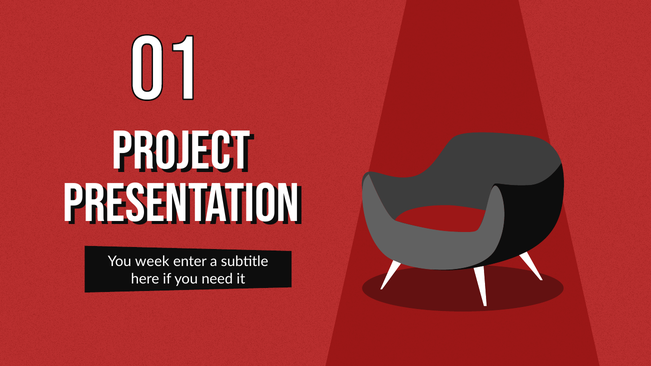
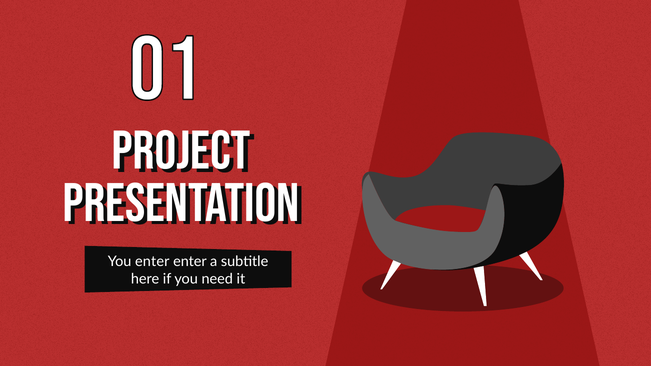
You week: week -> enter
